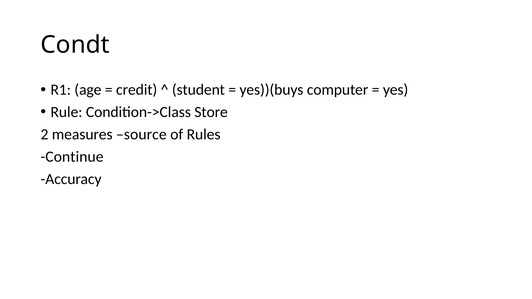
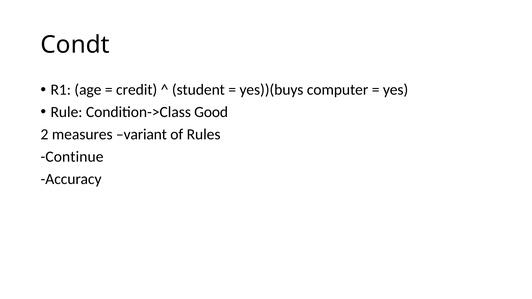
Store: Store -> Good
source: source -> variant
